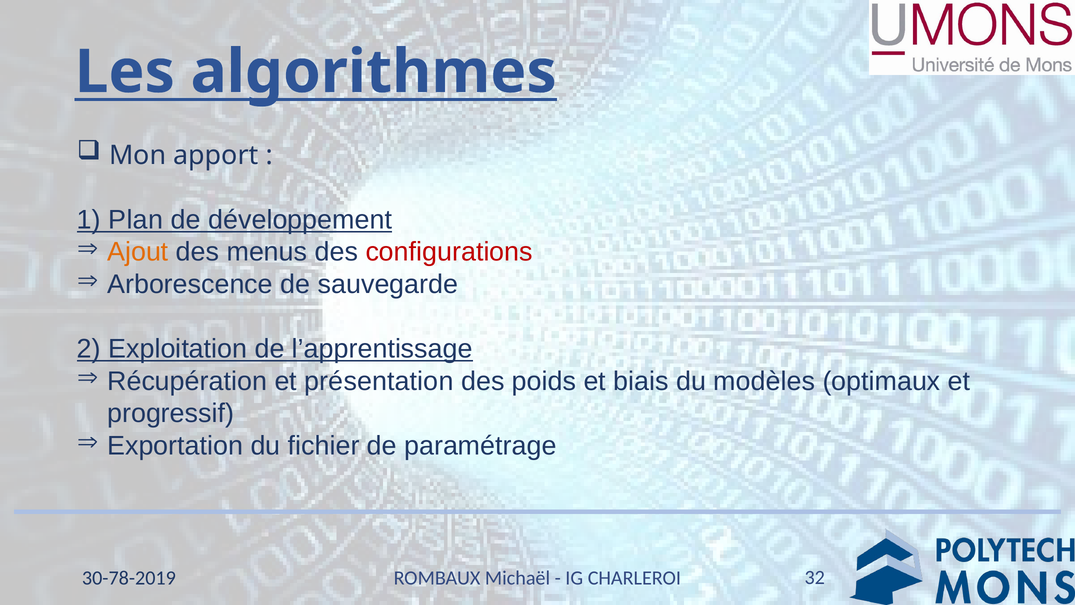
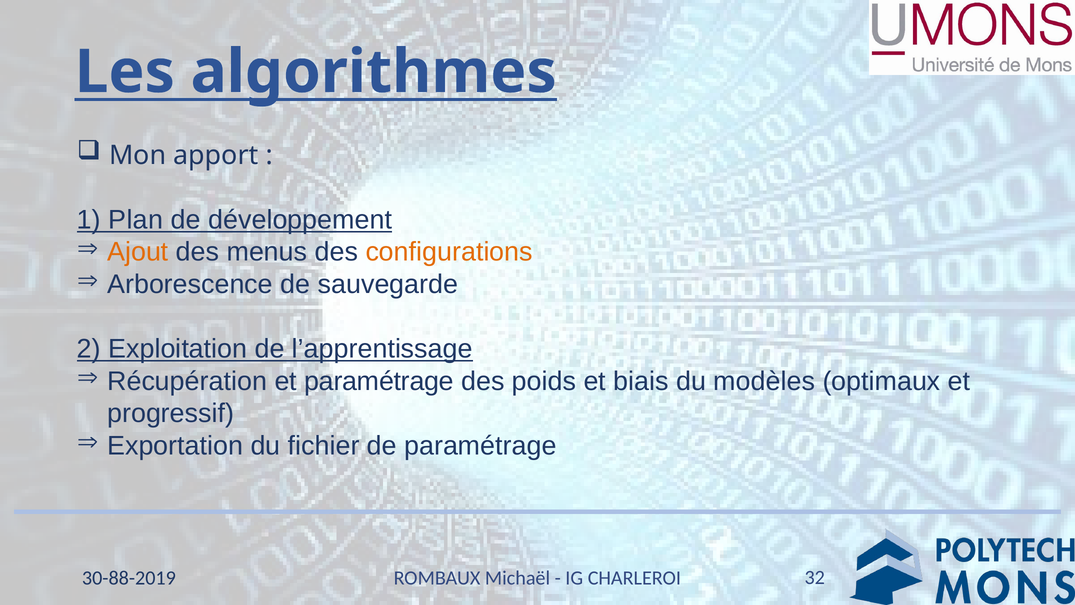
configurations colour: red -> orange
et présentation: présentation -> paramétrage
30-78-2019: 30-78-2019 -> 30-88-2019
